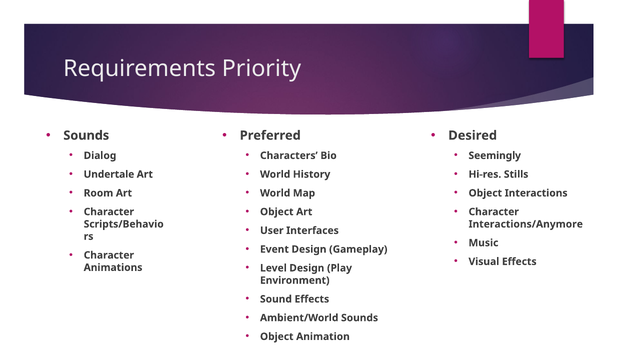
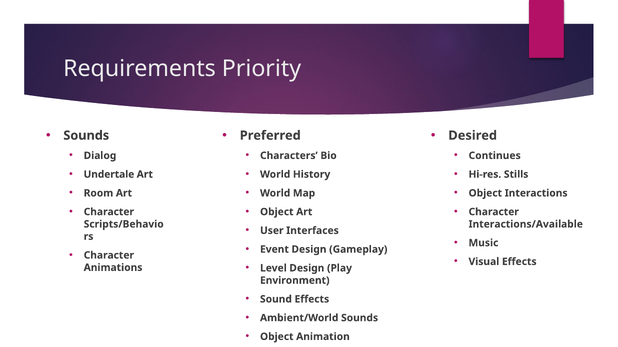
Seemingly: Seemingly -> Continues
Interactions/Anymore: Interactions/Anymore -> Interactions/Available
